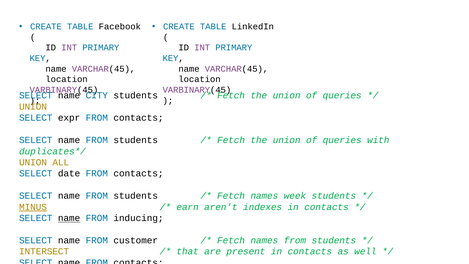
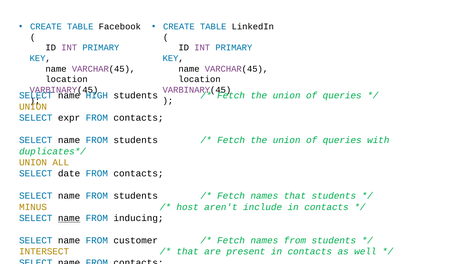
CITY: CITY -> HIGH
names week: week -> that
MINUS underline: present -> none
earn: earn -> host
indexes: indexes -> include
